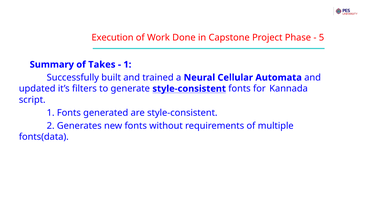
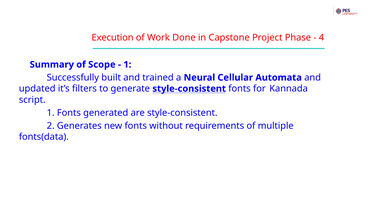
5: 5 -> 4
Takes: Takes -> Scope
